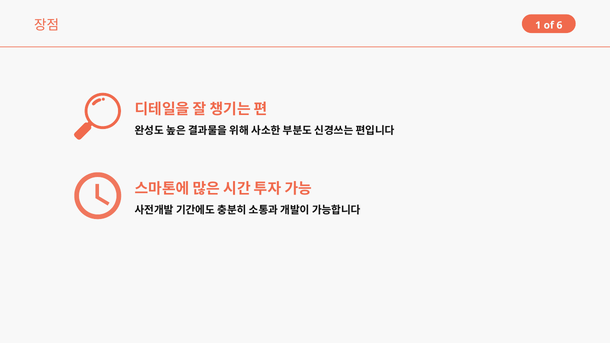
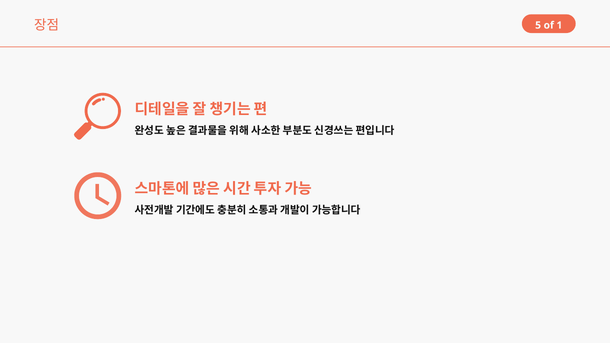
1: 1 -> 5
6: 6 -> 1
